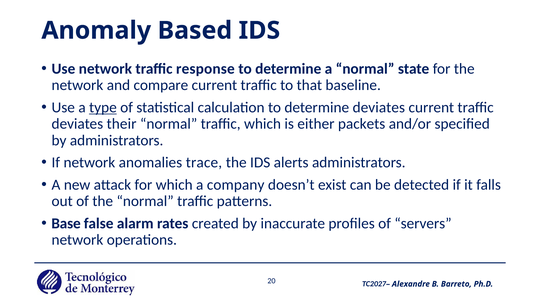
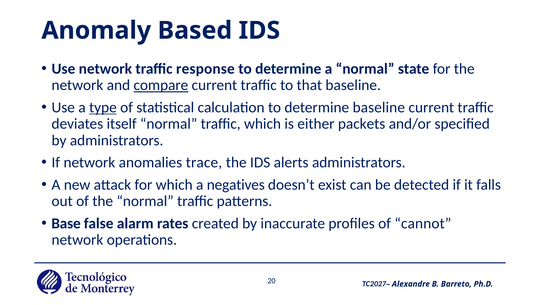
compare underline: none -> present
determine deviates: deviates -> baseline
their: their -> itself
company: company -> negatives
servers: servers -> cannot
